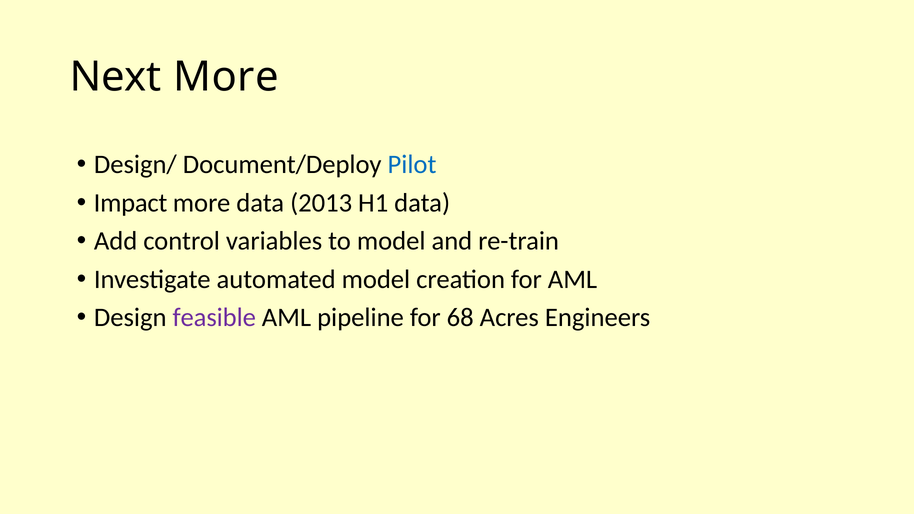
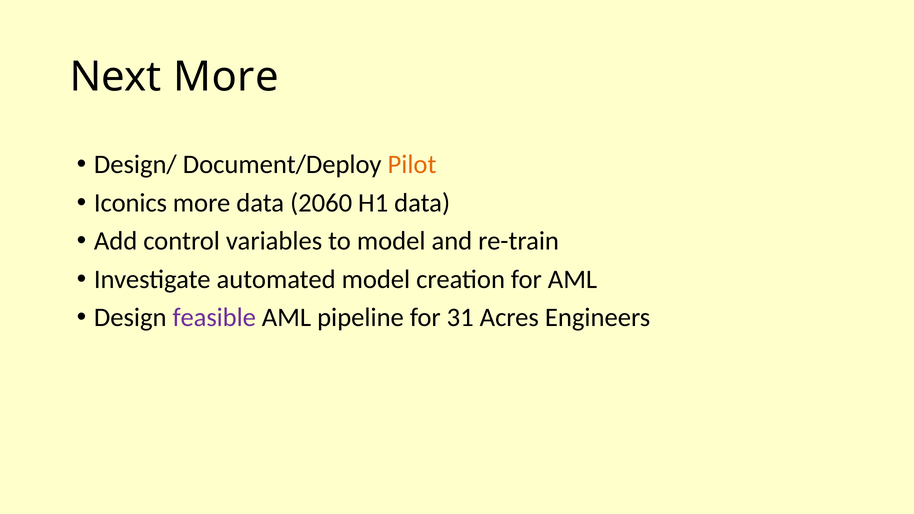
Pilot colour: blue -> orange
Impact: Impact -> Iconics
2013: 2013 -> 2060
68: 68 -> 31
